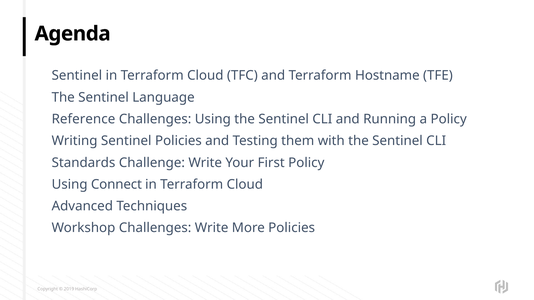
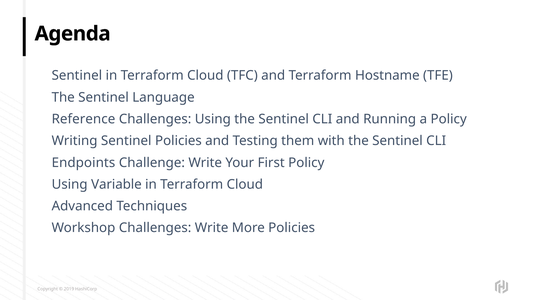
Standards: Standards -> Endpoints
Connect: Connect -> Variable
